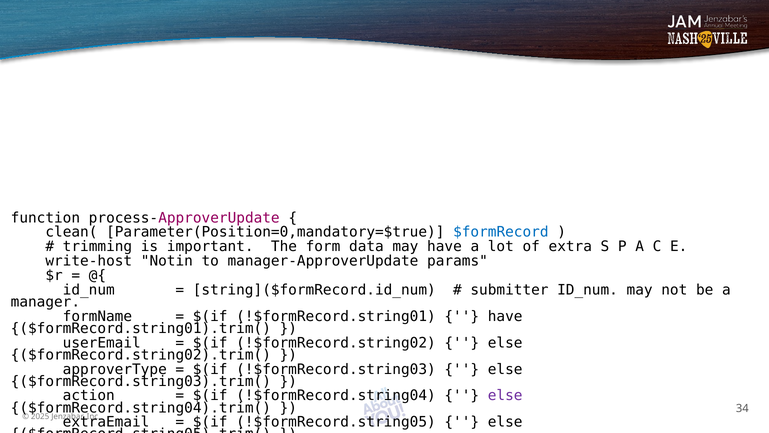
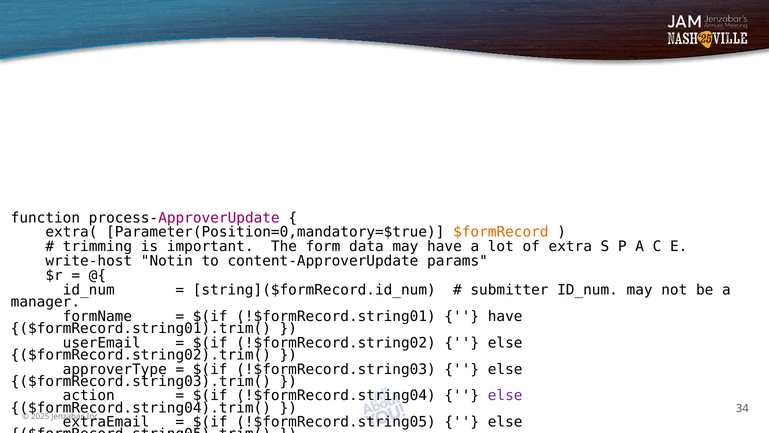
clean(: clean( -> extra(
$formRecord colour: blue -> orange
manager-ApproverUpdate: manager-ApproverUpdate -> content-ApproverUpdate
